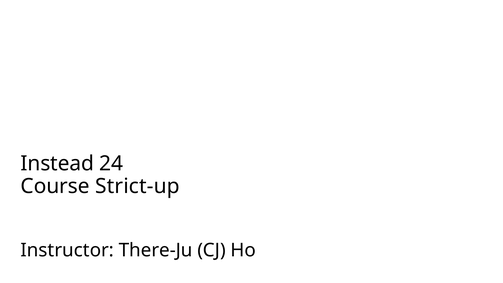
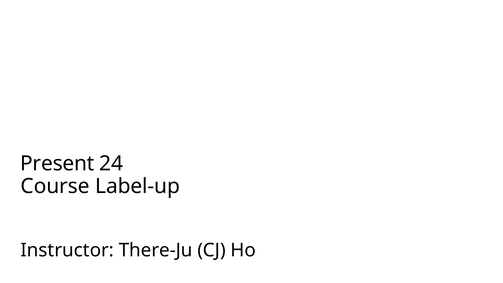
Instead: Instead -> Present
Strict-up: Strict-up -> Label-up
